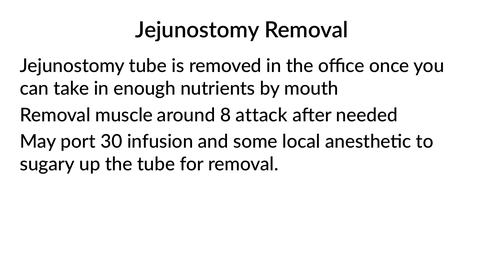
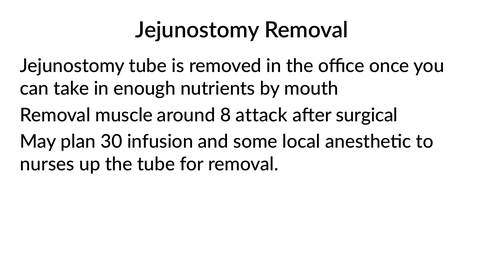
needed: needed -> surgical
port: port -> plan
sugary: sugary -> nurses
